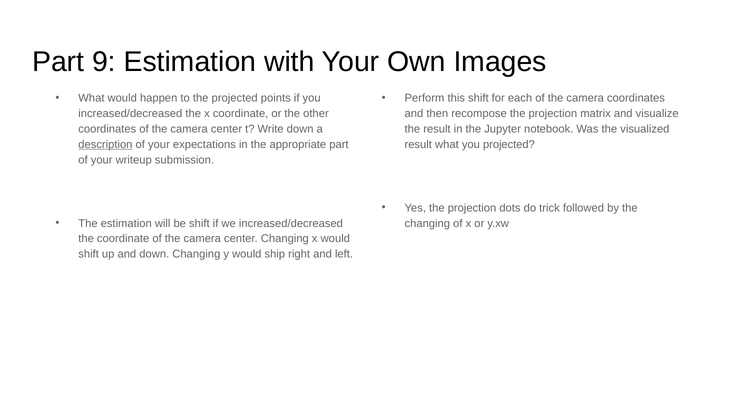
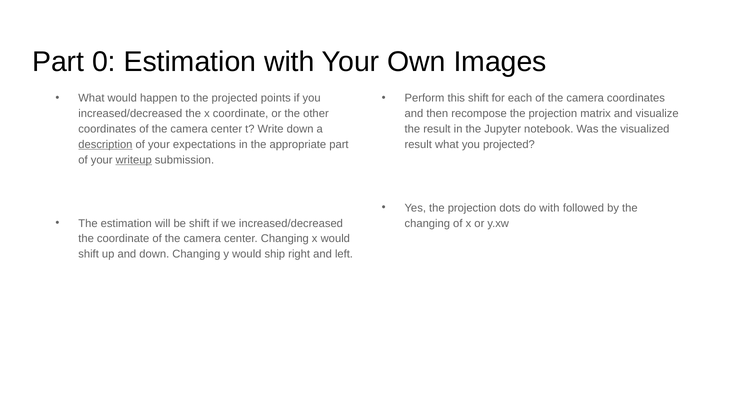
9: 9 -> 0
writeup underline: none -> present
do trick: trick -> with
